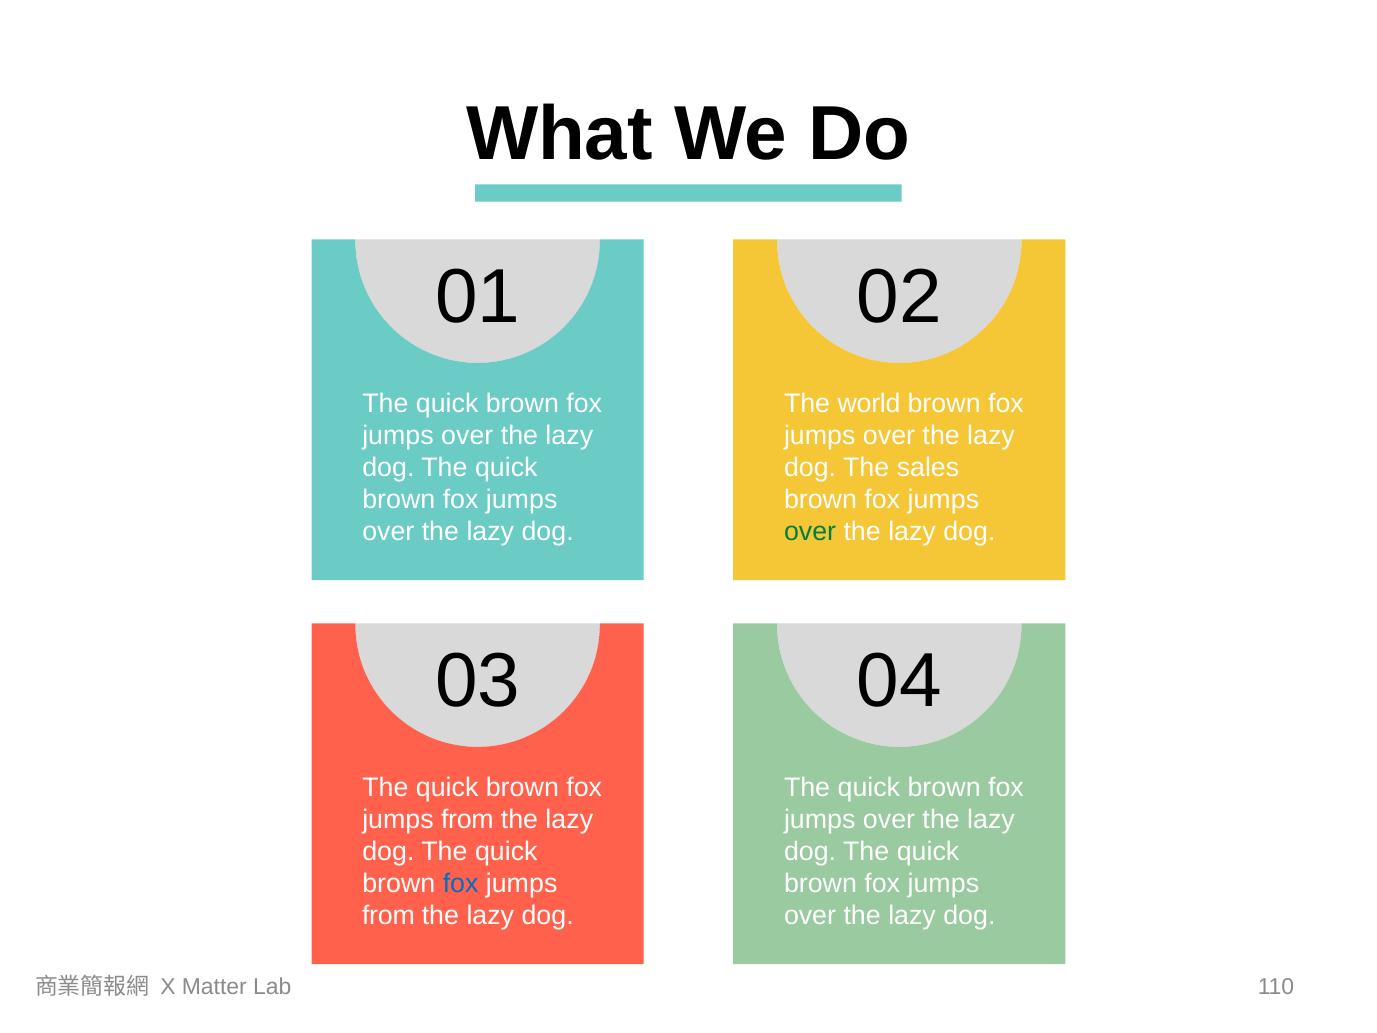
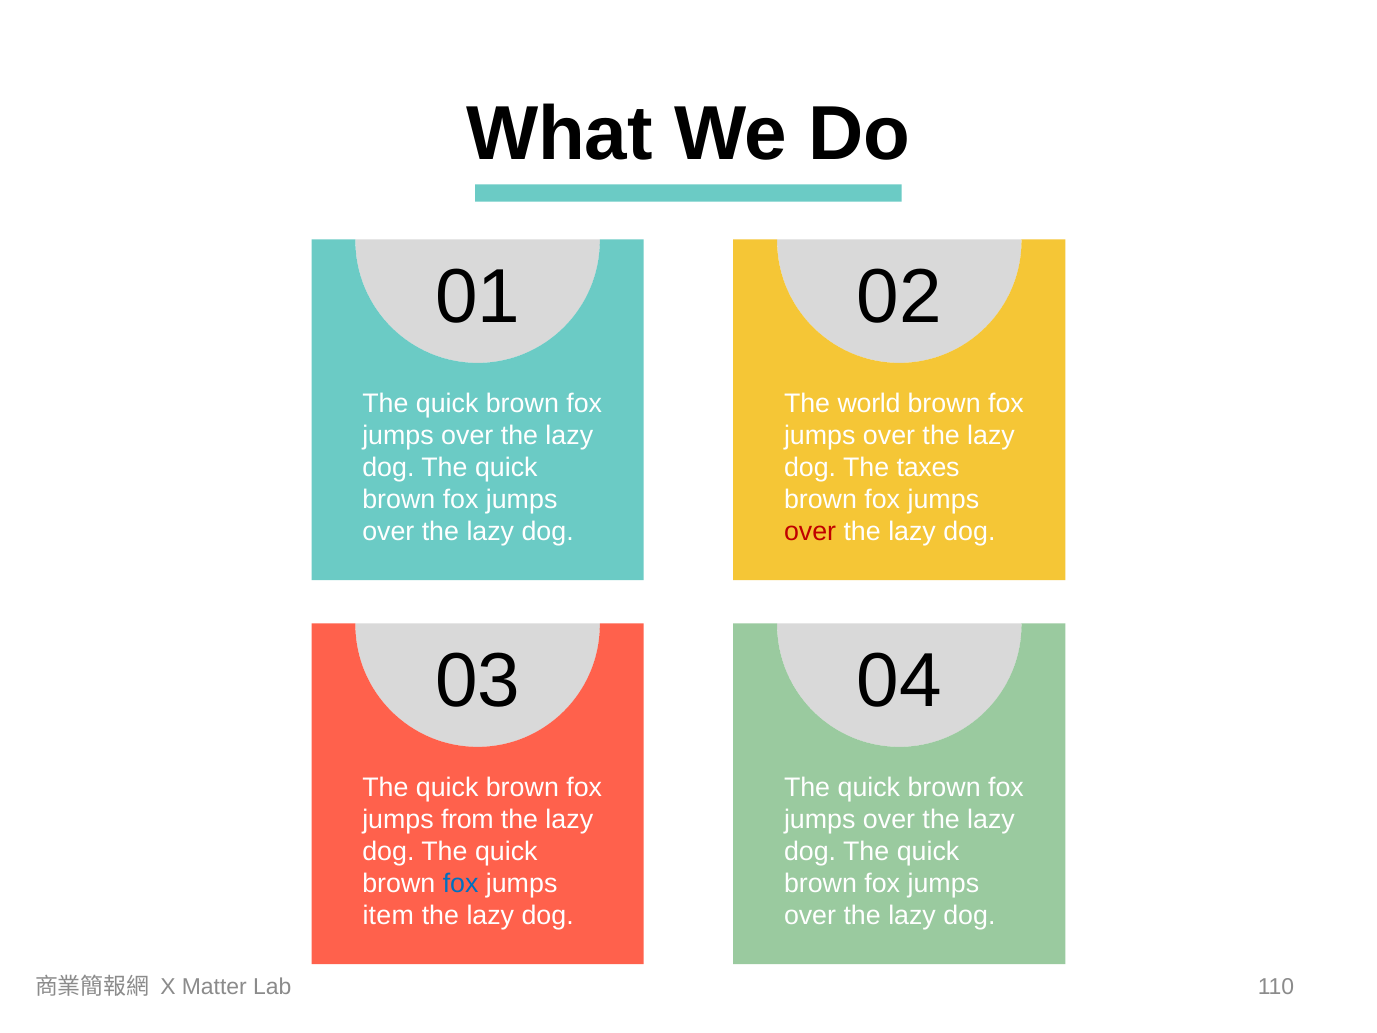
sales: sales -> taxes
over at (810, 532) colour: green -> red
from at (388, 916): from -> item
